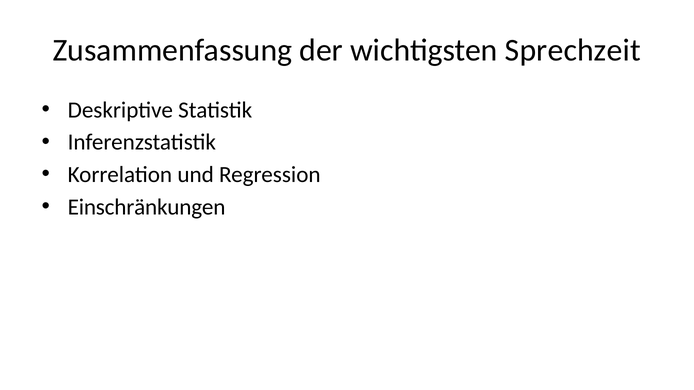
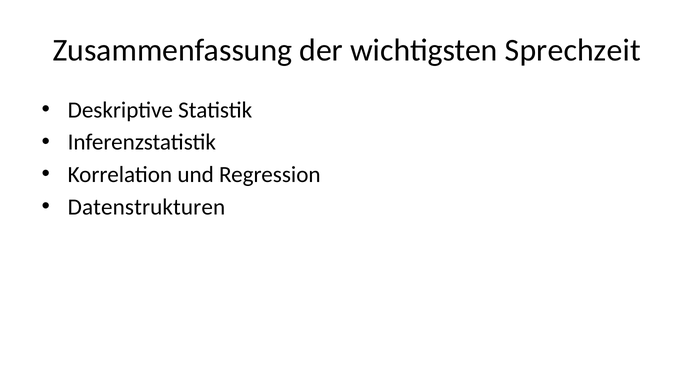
Einschränkungen: Einschränkungen -> Datenstrukturen
